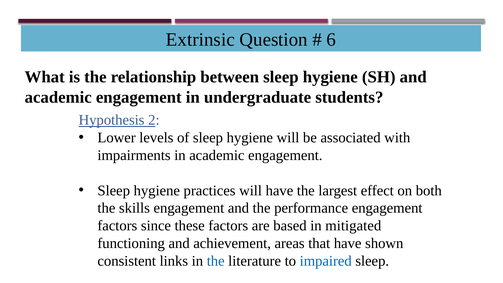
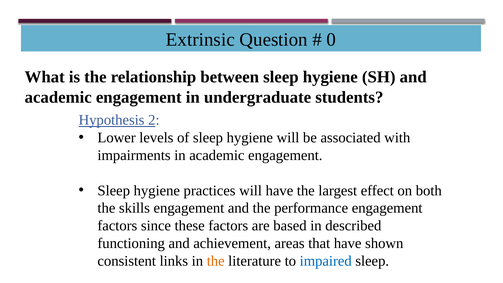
6: 6 -> 0
mitigated: mitigated -> described
the at (216, 261) colour: blue -> orange
